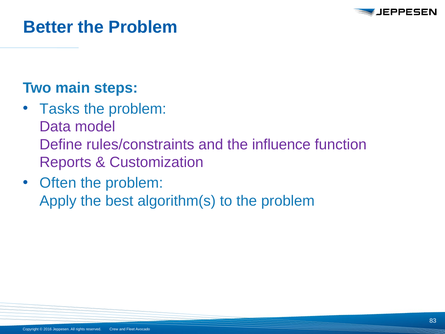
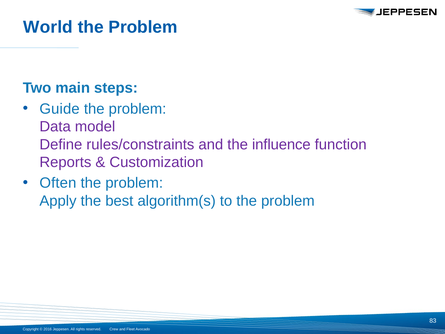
Better: Better -> World
Tasks: Tasks -> Guide
